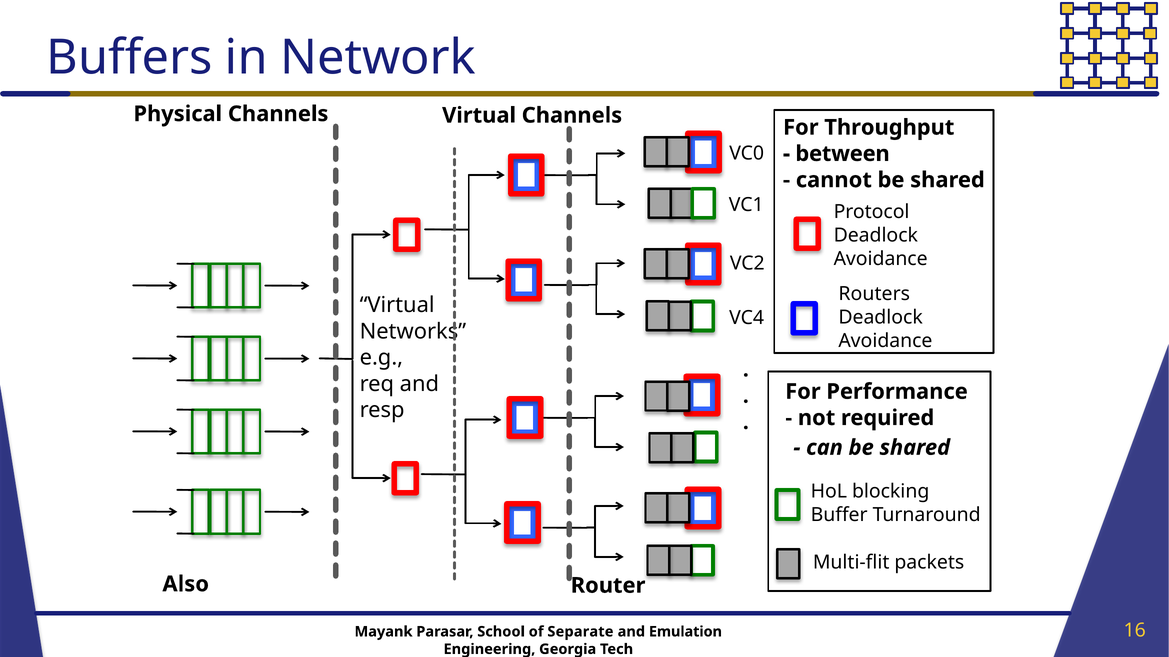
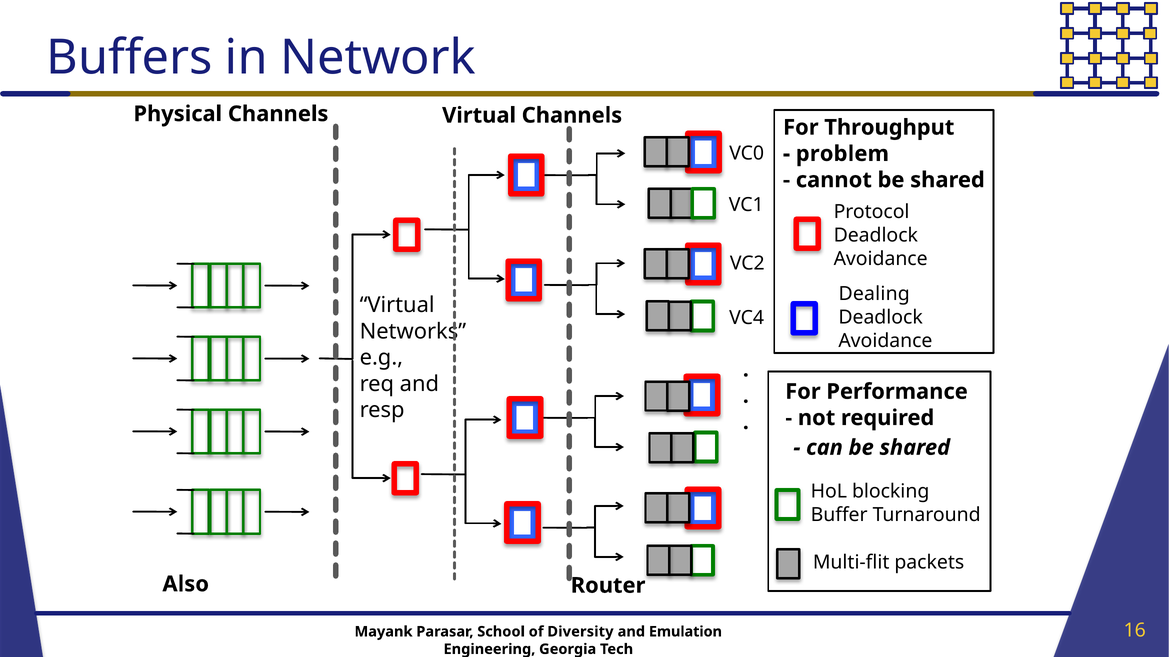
between: between -> problem
Routers: Routers -> Dealing
Separate: Separate -> Diversity
